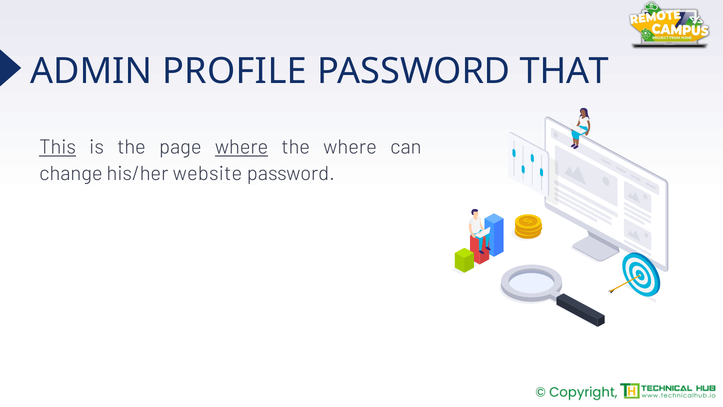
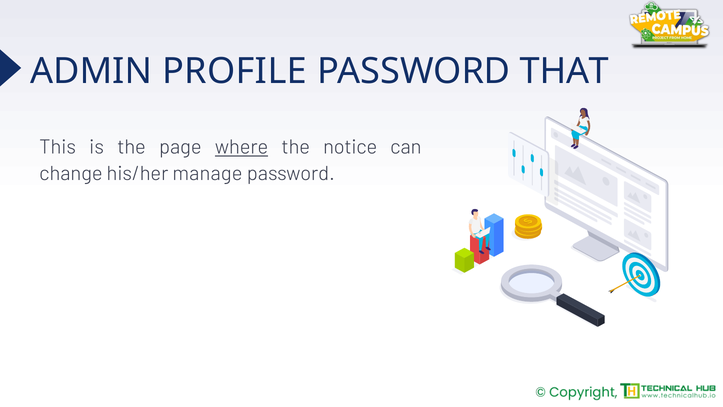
This underline: present -> none
the where: where -> notice
website: website -> manage
